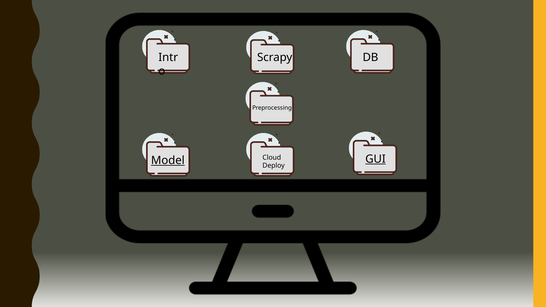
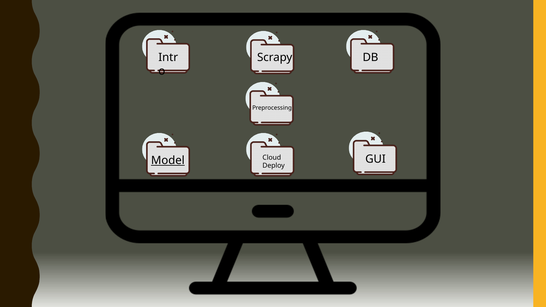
GUI underline: present -> none
